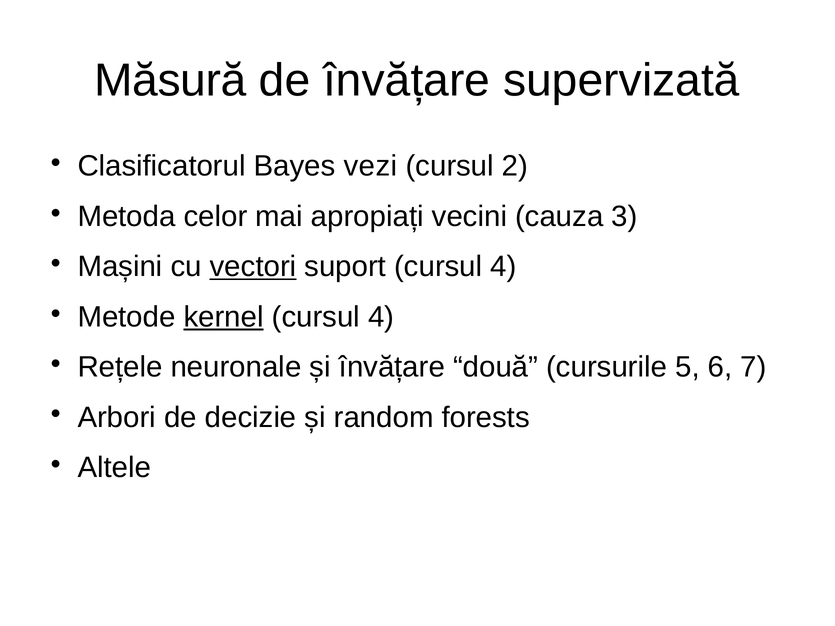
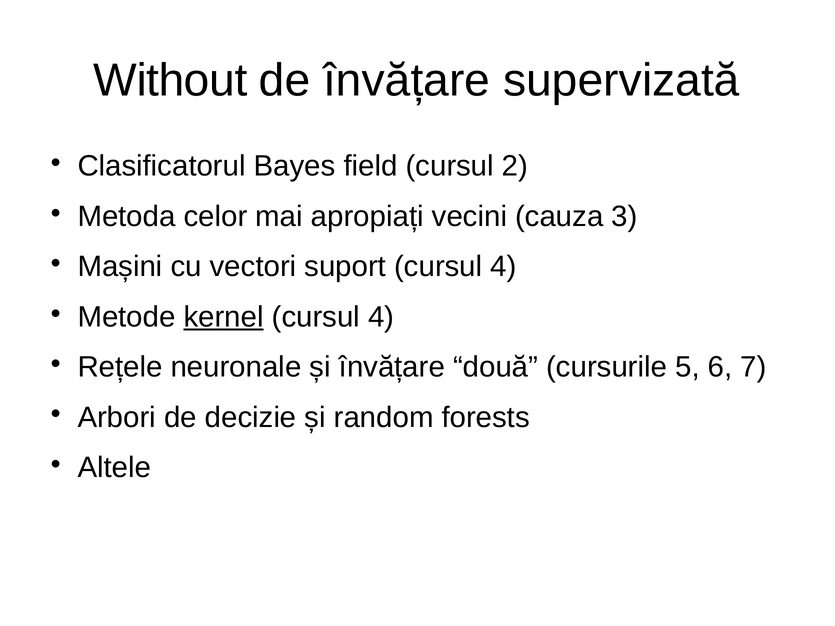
Măsură: Măsură -> Without
vezi: vezi -> field
vectori underline: present -> none
